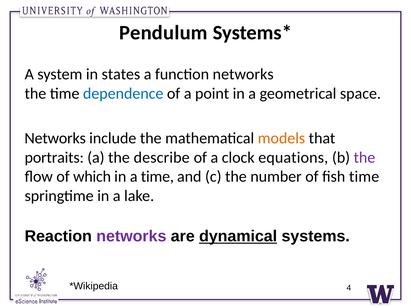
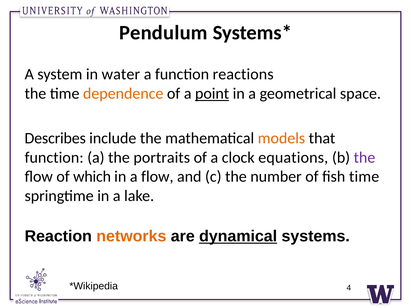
states: states -> water
function networks: networks -> reactions
dependence colour: blue -> orange
point underline: none -> present
Networks at (55, 138): Networks -> Describes
portraits at (54, 158): portraits -> function
describe: describe -> portraits
a time: time -> flow
networks at (131, 237) colour: purple -> orange
